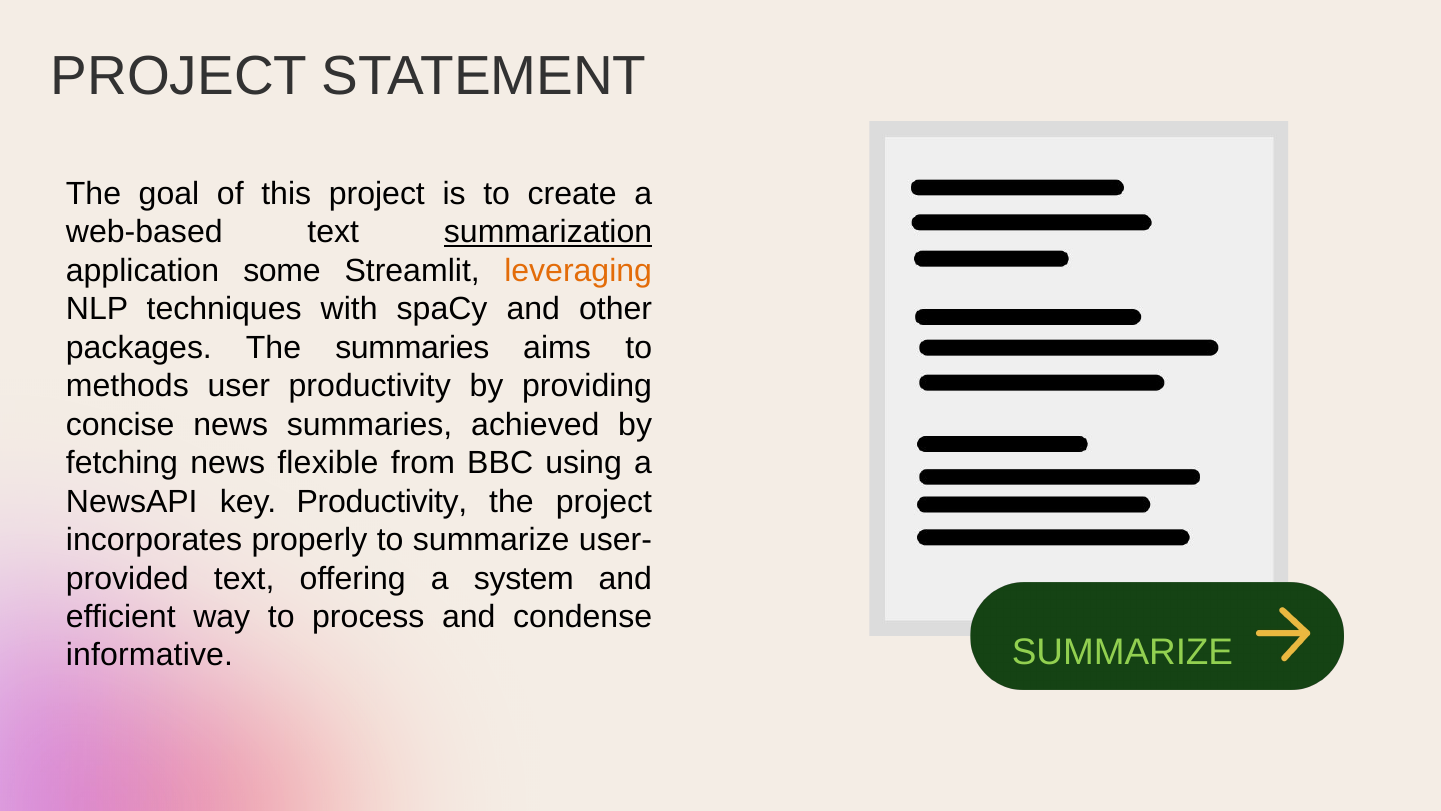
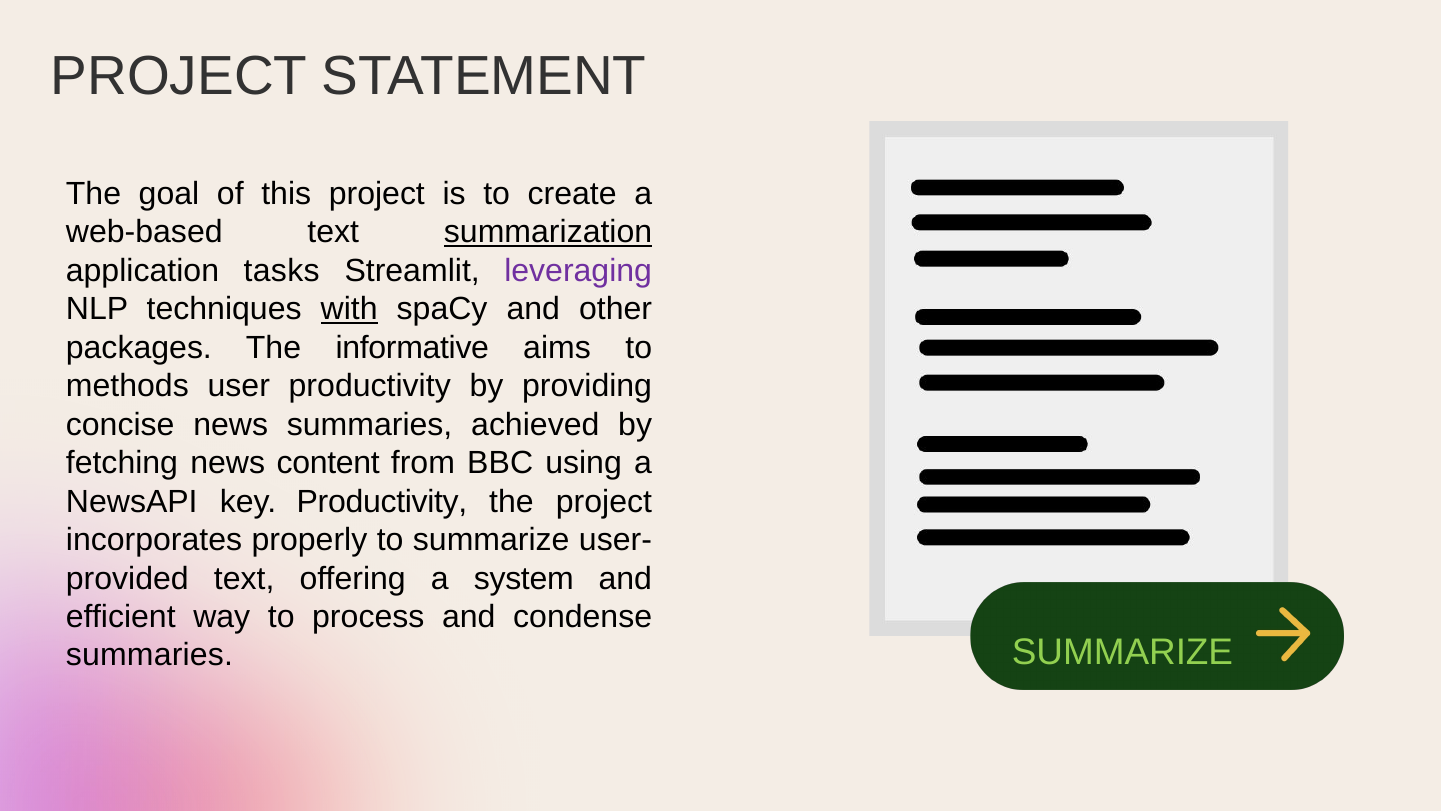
some: some -> tasks
leveraging colour: orange -> purple
with underline: none -> present
The summaries: summaries -> informative
flexible: flexible -> content
informative at (149, 655): informative -> summaries
